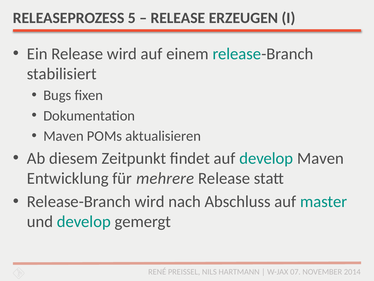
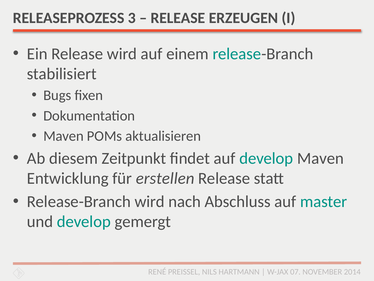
5: 5 -> 3
mehrere: mehrere -> erstellen
